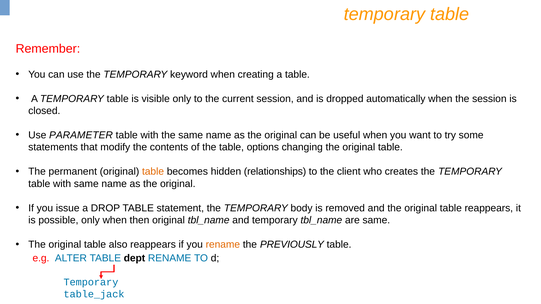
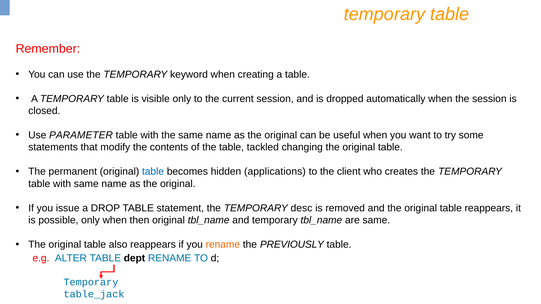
options: options -> tackled
table at (153, 172) colour: orange -> blue
relationships: relationships -> applications
body: body -> desc
